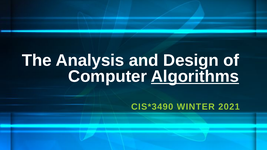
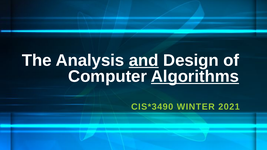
and underline: none -> present
